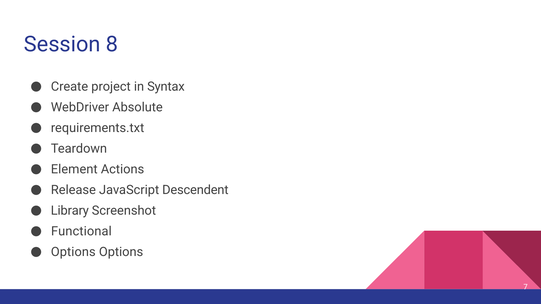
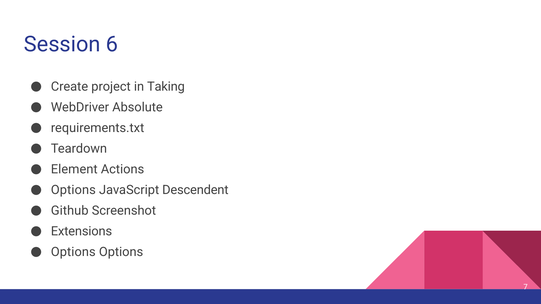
8: 8 -> 6
Syntax: Syntax -> Taking
Release at (73, 190): Release -> Options
Library: Library -> Github
Functional: Functional -> Extensions
